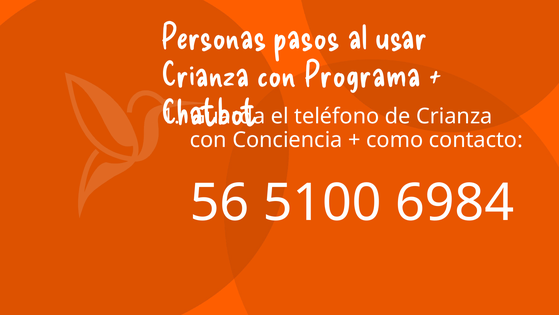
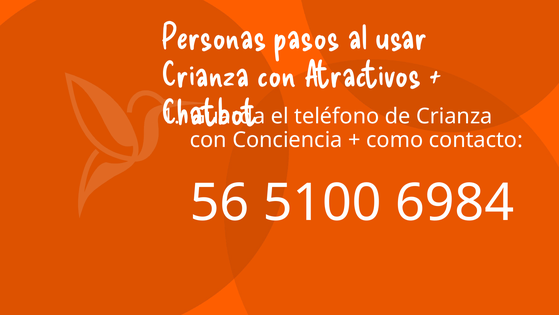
Programa: Programa -> Atractivos
